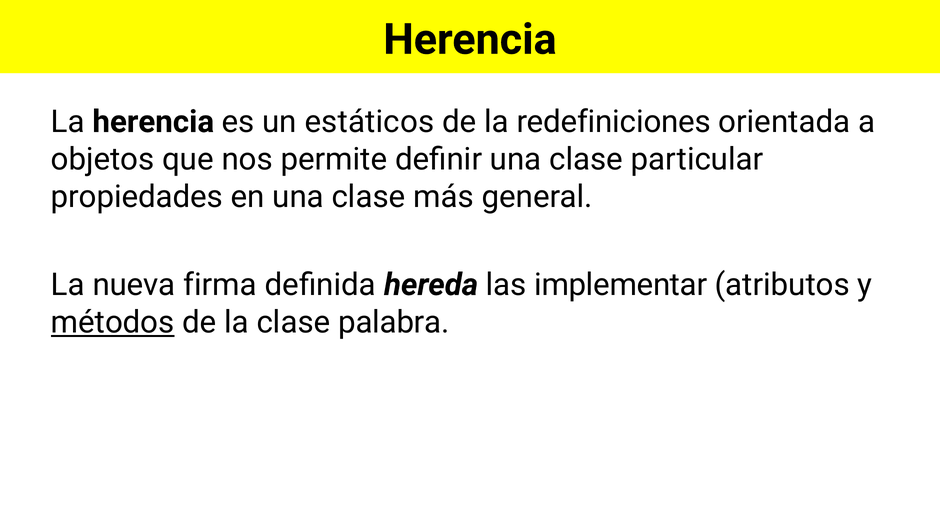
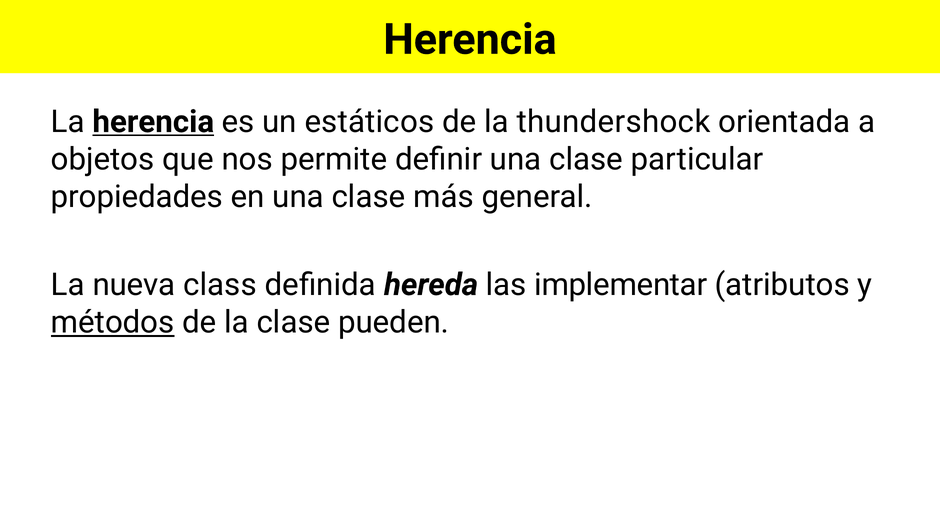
herencia at (153, 122) underline: none -> present
redefiniciones: redefiniciones -> thundershock
firma: firma -> class
palabra: palabra -> pueden
